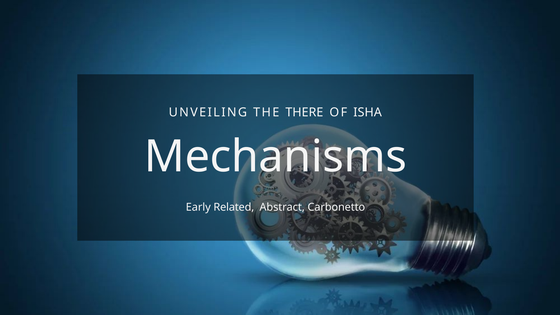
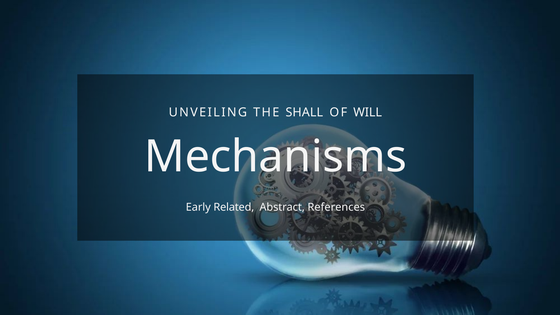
THERE: THERE -> SHALL
ISHA: ISHA -> WILL
Carbonetto: Carbonetto -> References
